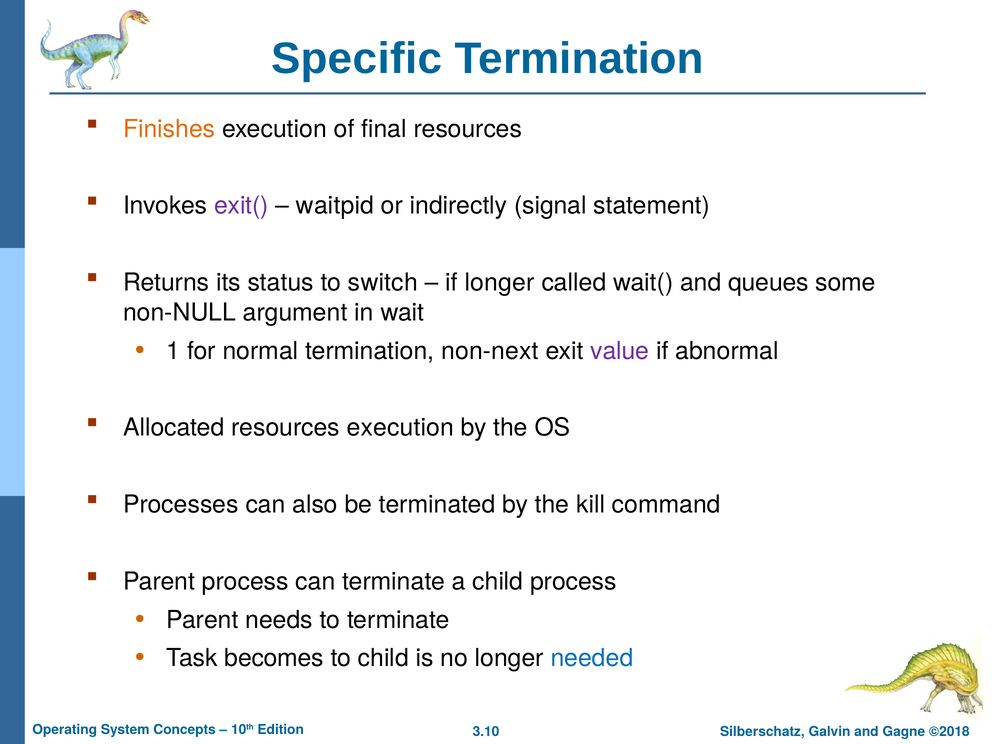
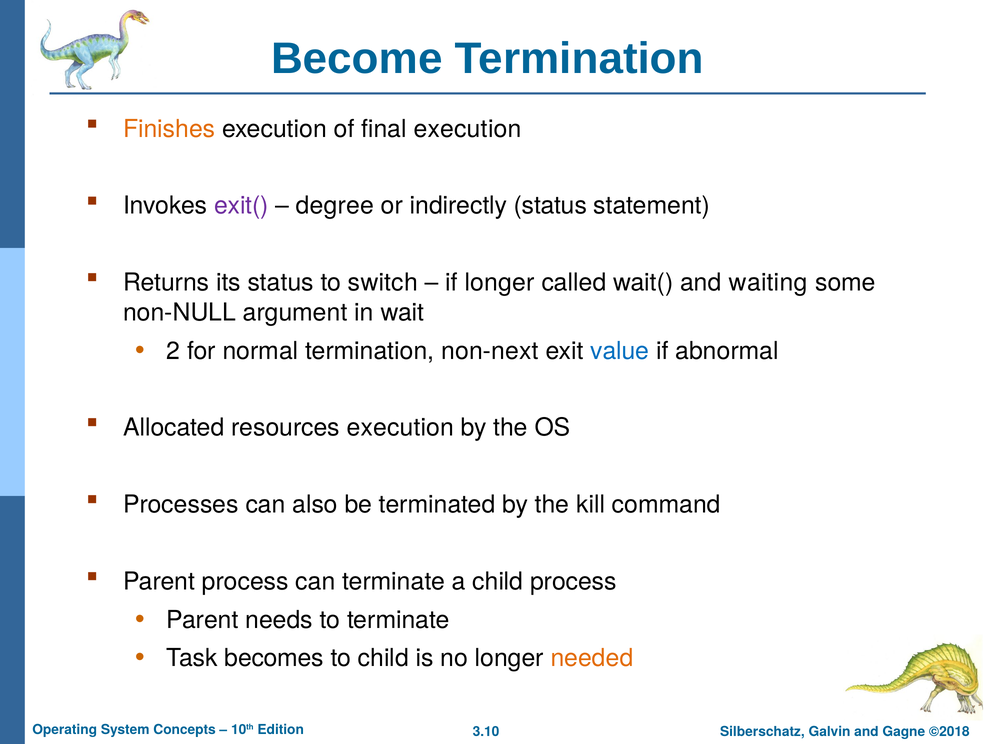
Specific: Specific -> Become
final resources: resources -> execution
waitpid: waitpid -> degree
indirectly signal: signal -> status
queues: queues -> waiting
1: 1 -> 2
value colour: purple -> blue
needed colour: blue -> orange
